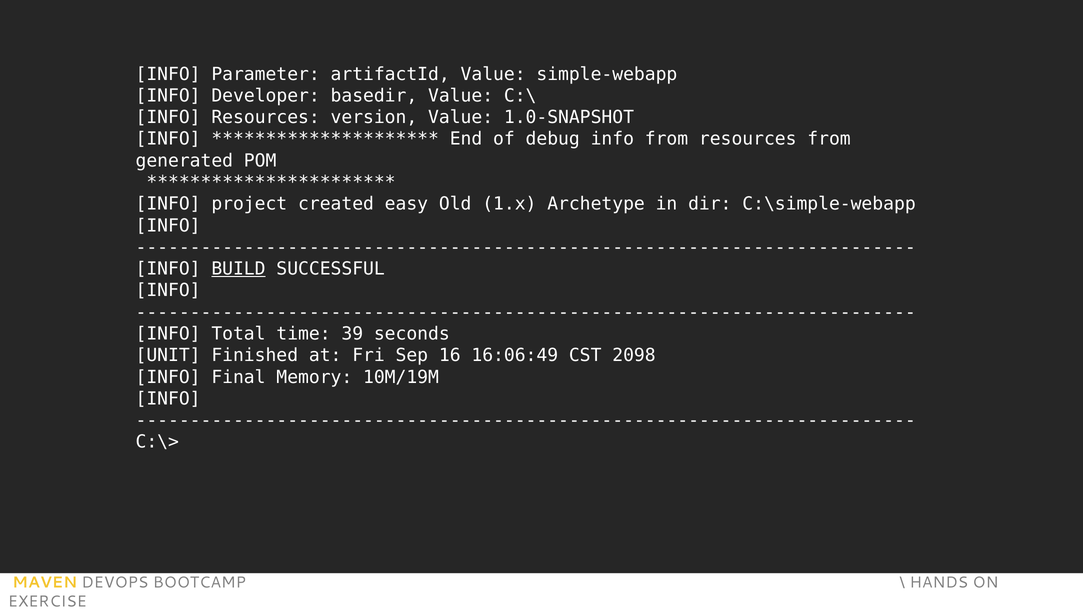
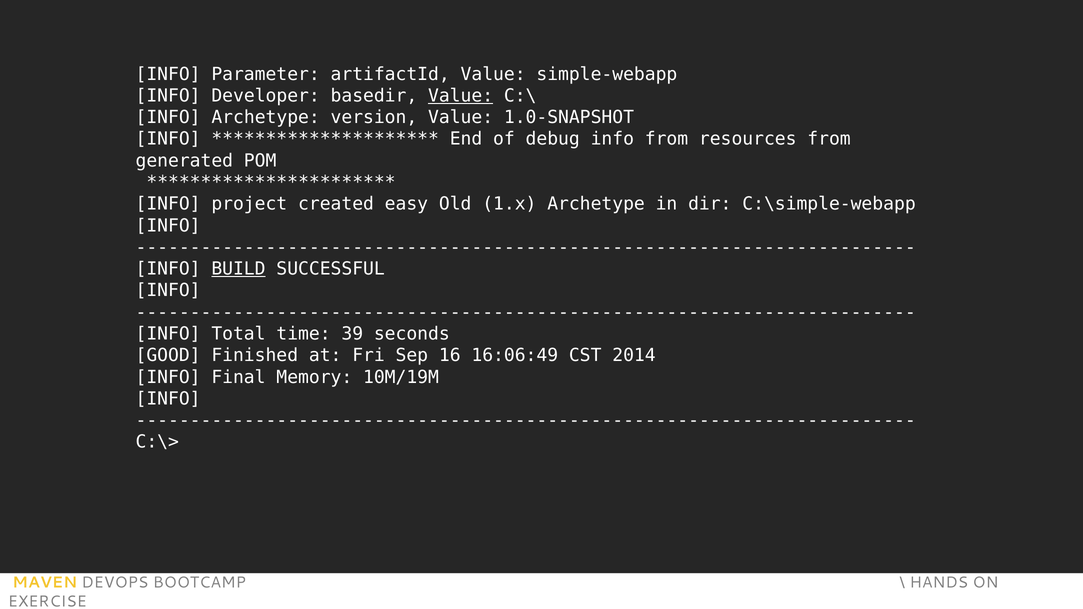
Value at (461, 96) underline: none -> present
INFO Resources: Resources -> Archetype
UNIT: UNIT -> GOOD
2098: 2098 -> 2014
